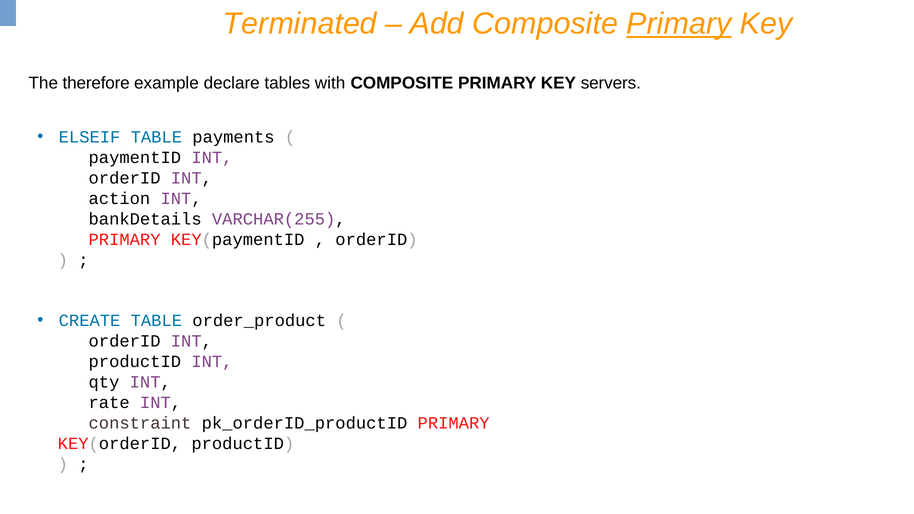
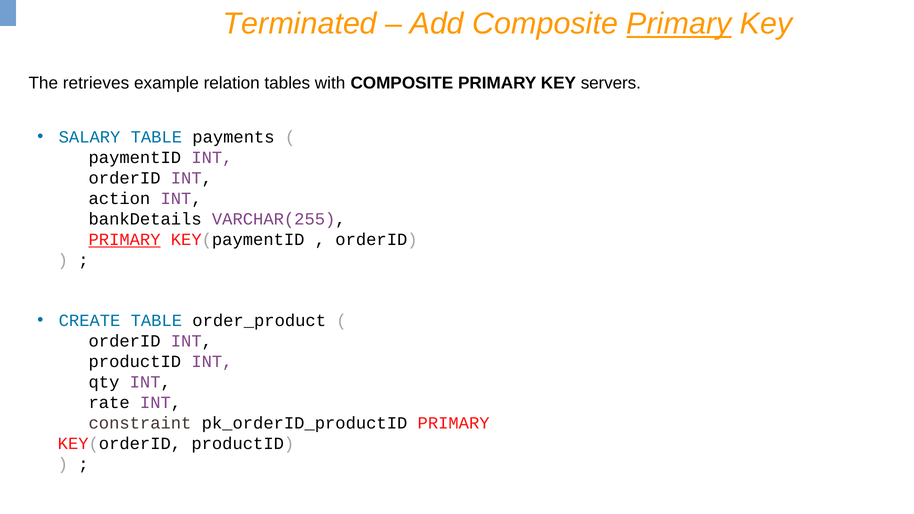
therefore: therefore -> retrieves
declare: declare -> relation
ELSEIF: ELSEIF -> SALARY
PRIMARY at (125, 240) underline: none -> present
